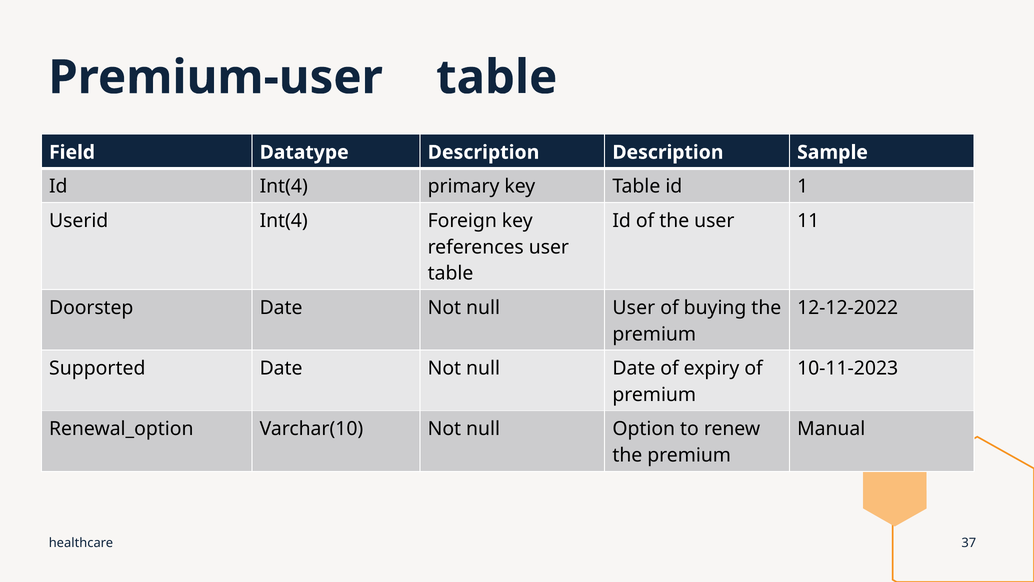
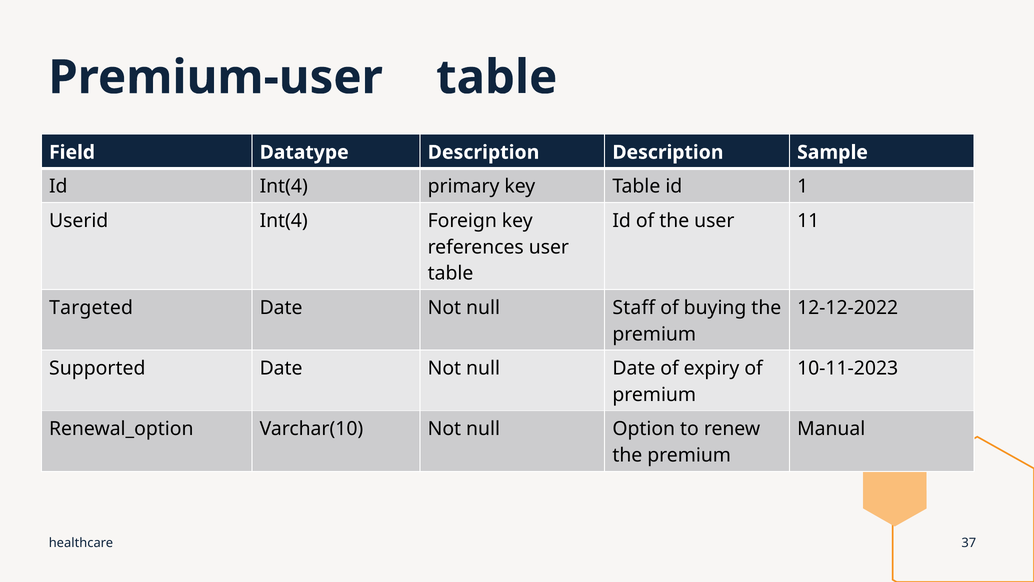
Doorstep: Doorstep -> Targeted
null User: User -> Staff
